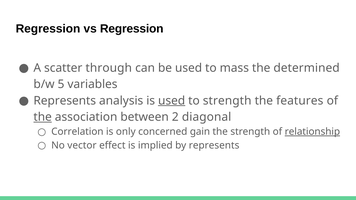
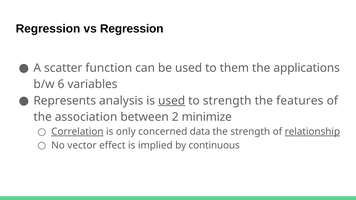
through: through -> function
mass: mass -> them
determined: determined -> applications
5: 5 -> 6
the at (43, 117) underline: present -> none
diagonal: diagonal -> minimize
Correlation underline: none -> present
gain: gain -> data
by represents: represents -> continuous
